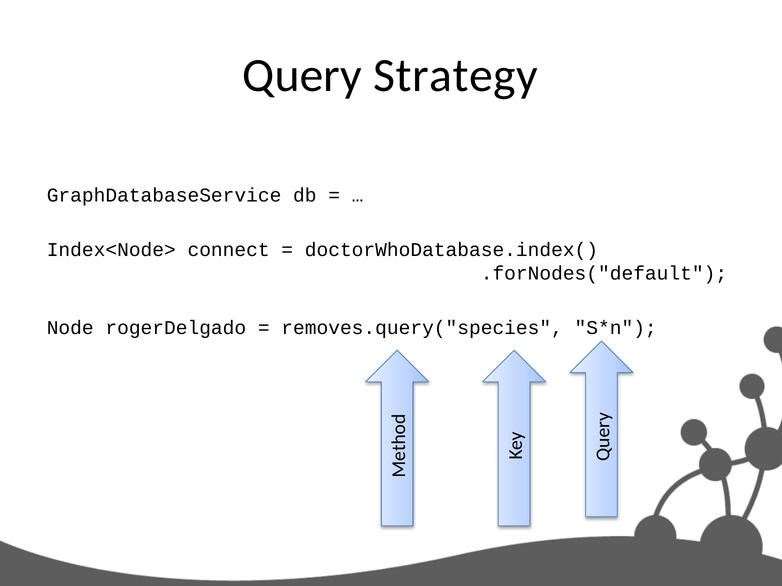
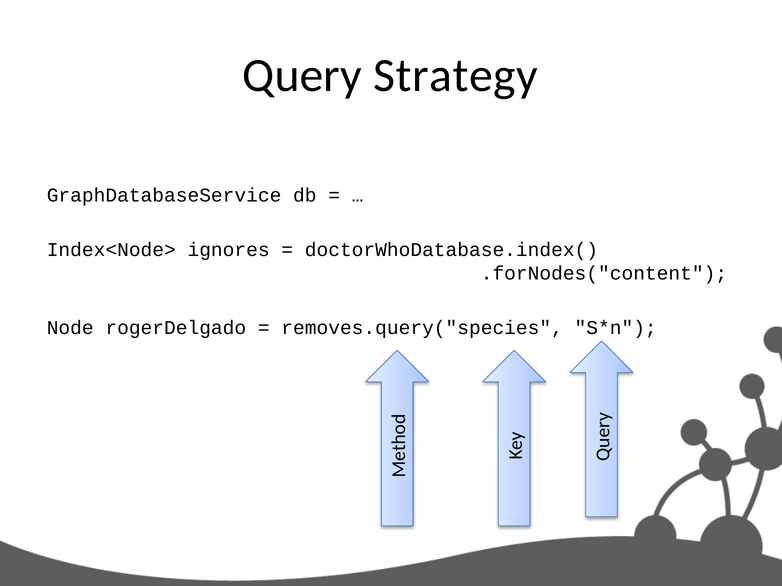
connect: connect -> ignores
.forNodes("default: .forNodes("default -> .forNodes("content
